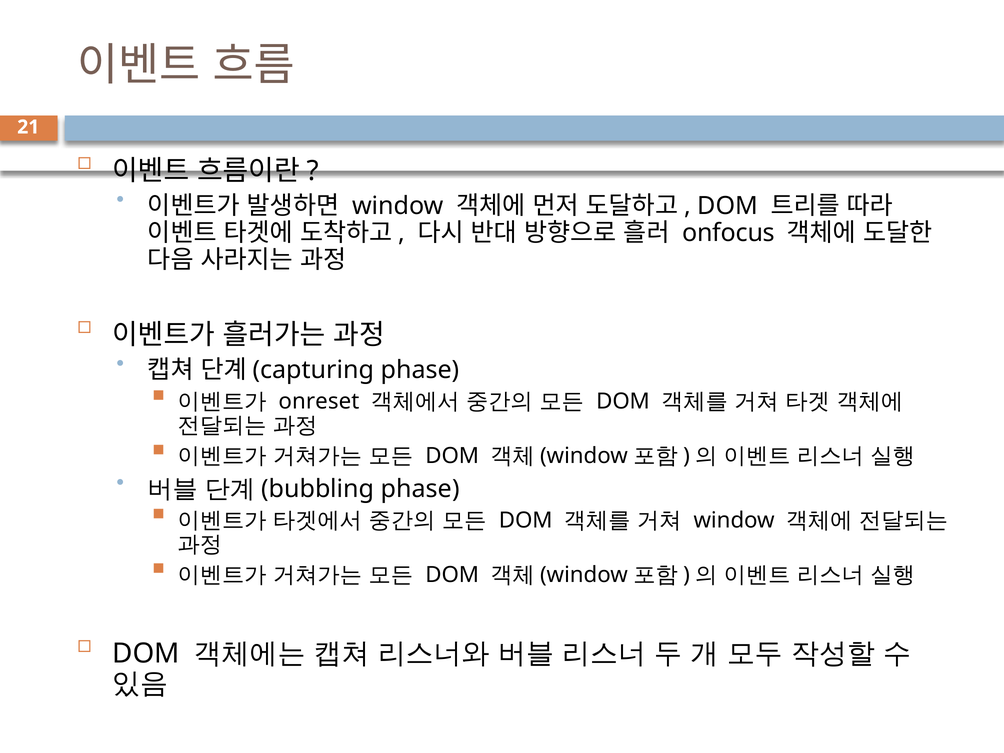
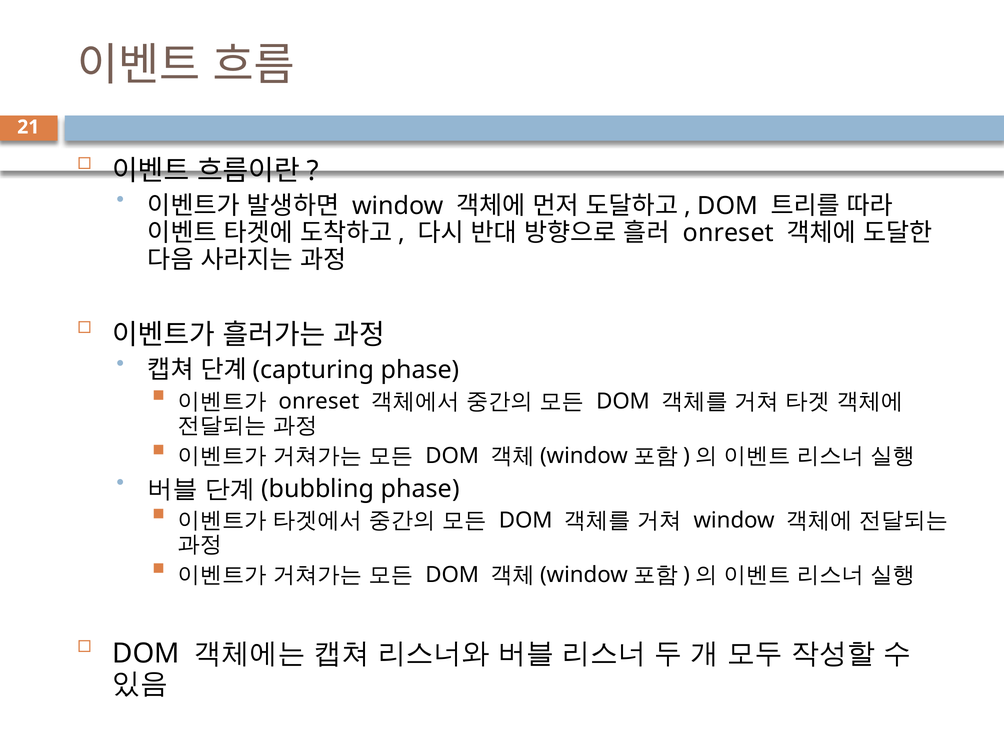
onfocus at (729, 233): onfocus -> onreset
